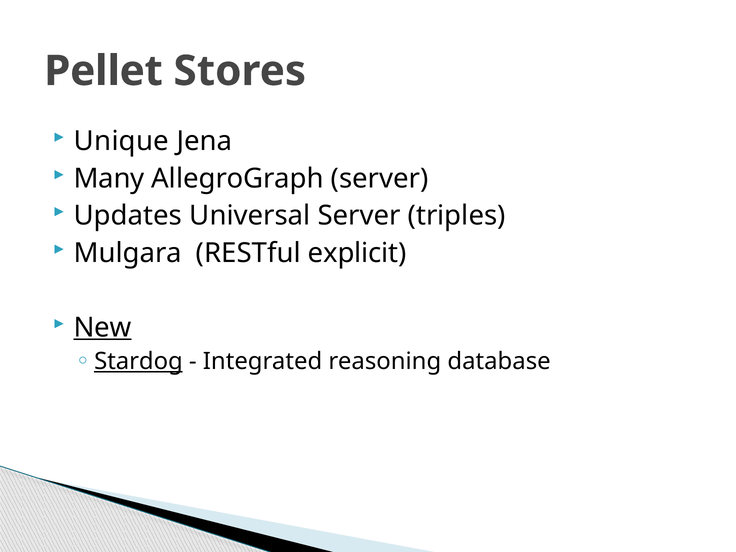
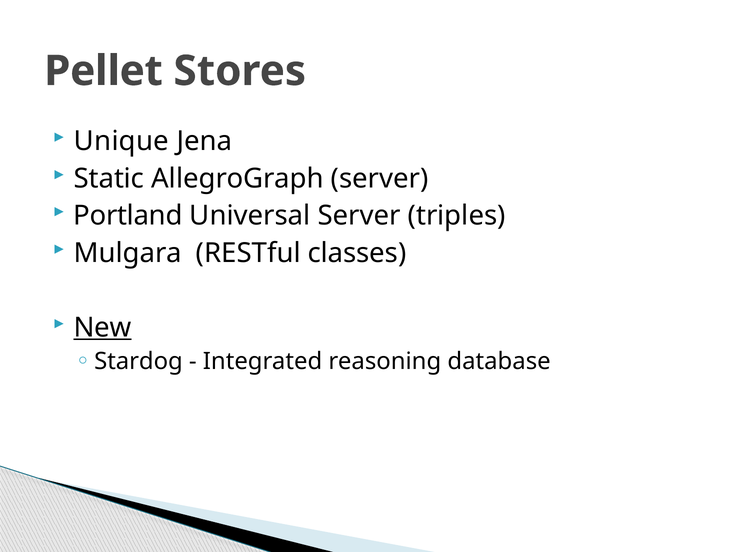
Many: Many -> Static
Updates: Updates -> Portland
explicit: explicit -> classes
Stardog underline: present -> none
